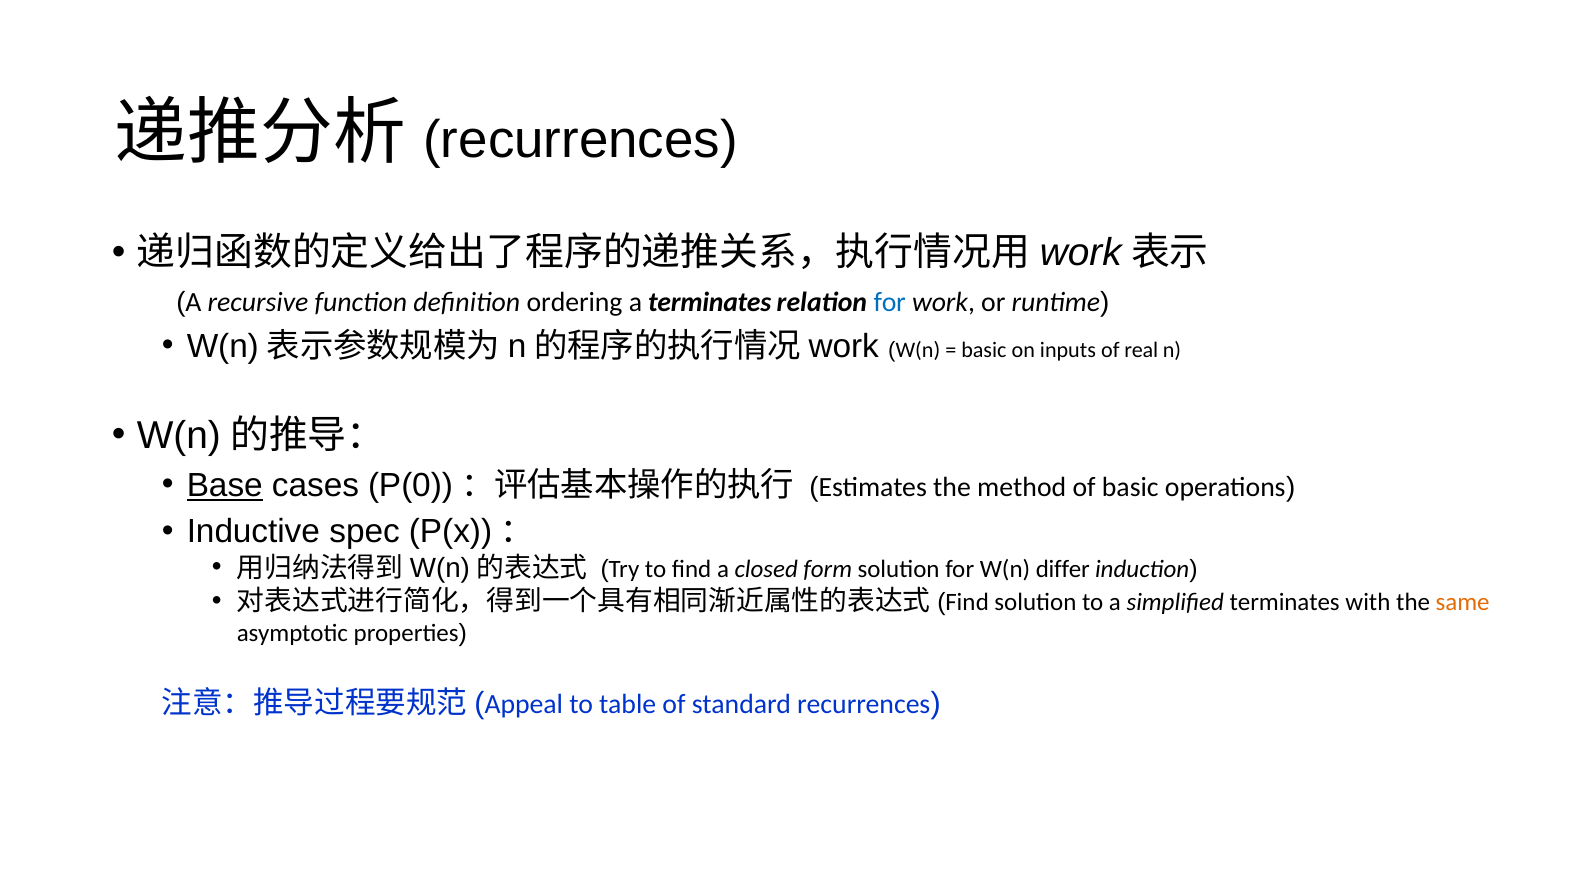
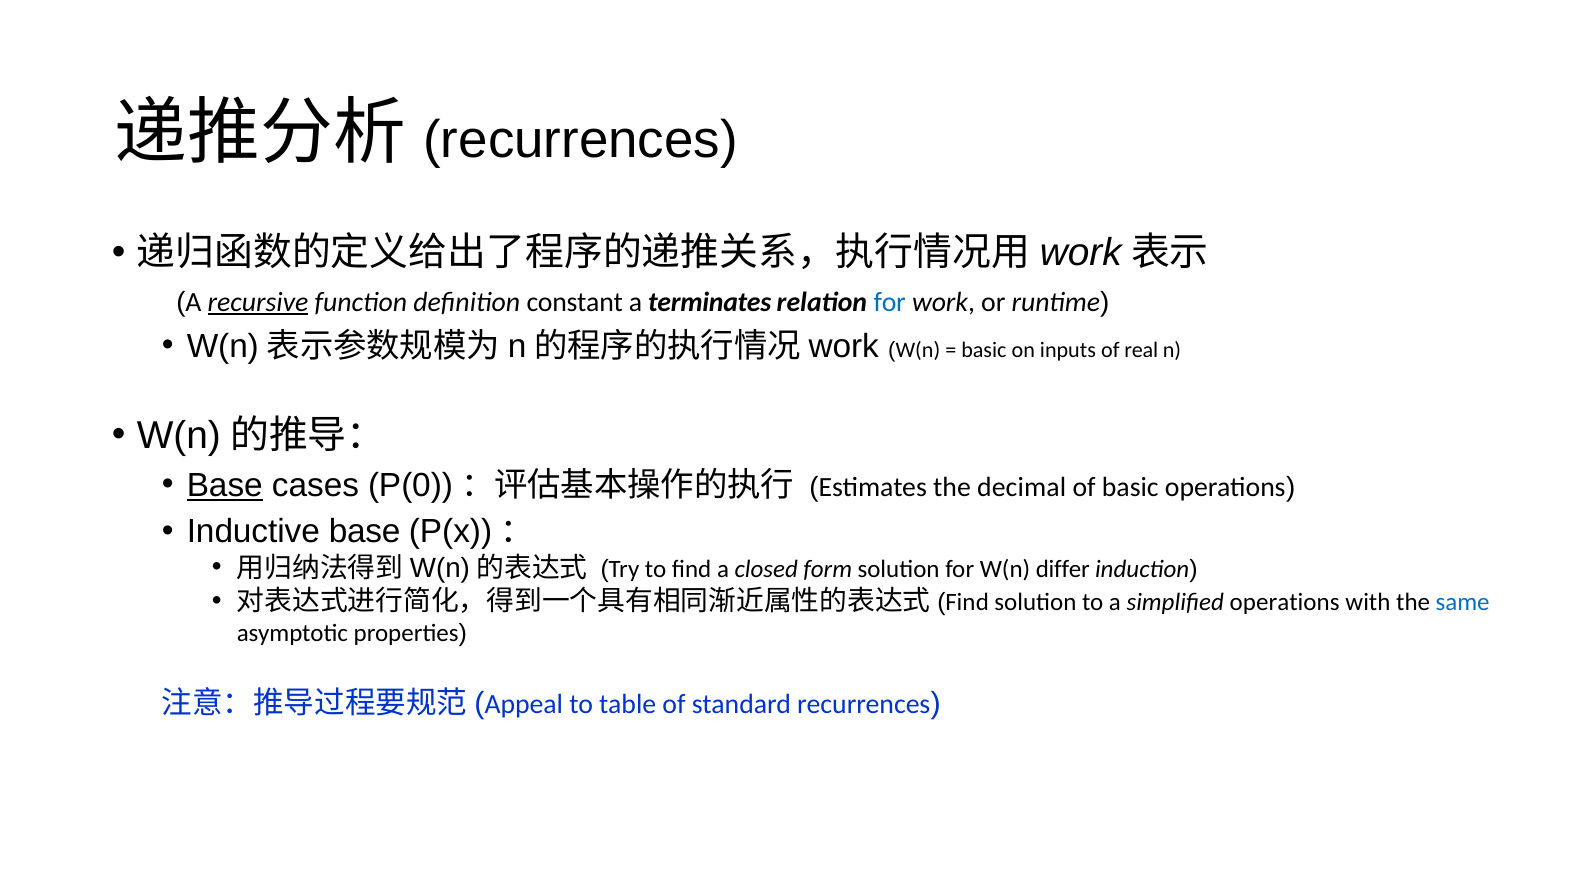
recursive underline: none -> present
ordering: ordering -> constant
method: method -> decimal
Inductive spec: spec -> base
simplified terminates: terminates -> operations
same colour: orange -> blue
